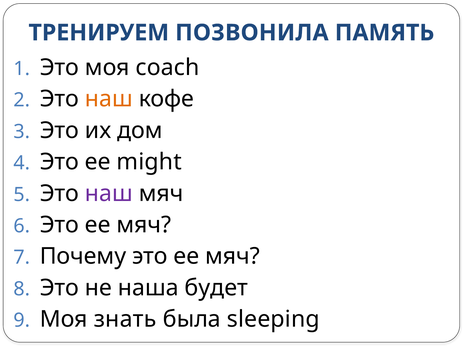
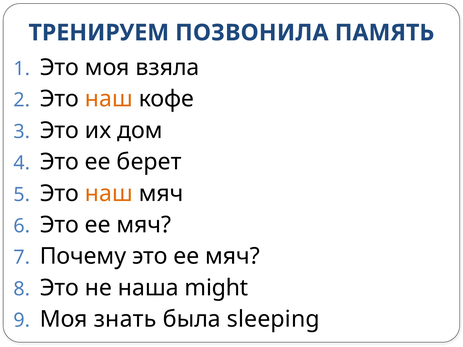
coach: coach -> взяла
might: might -> берет
наш at (109, 194) colour: purple -> orange
будет: будет -> might
